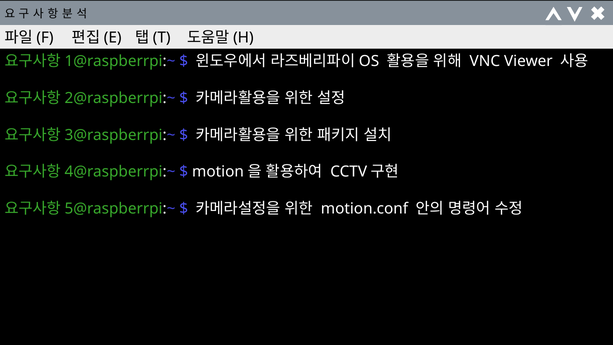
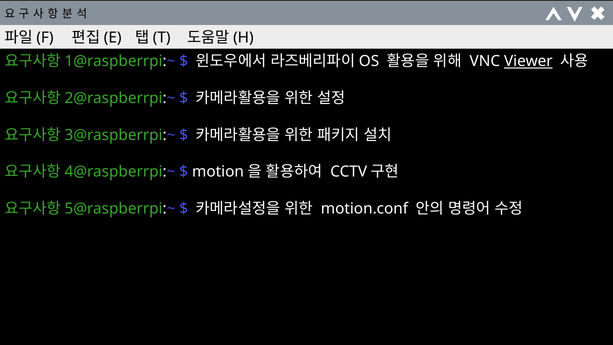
Viewer underline: none -> present
